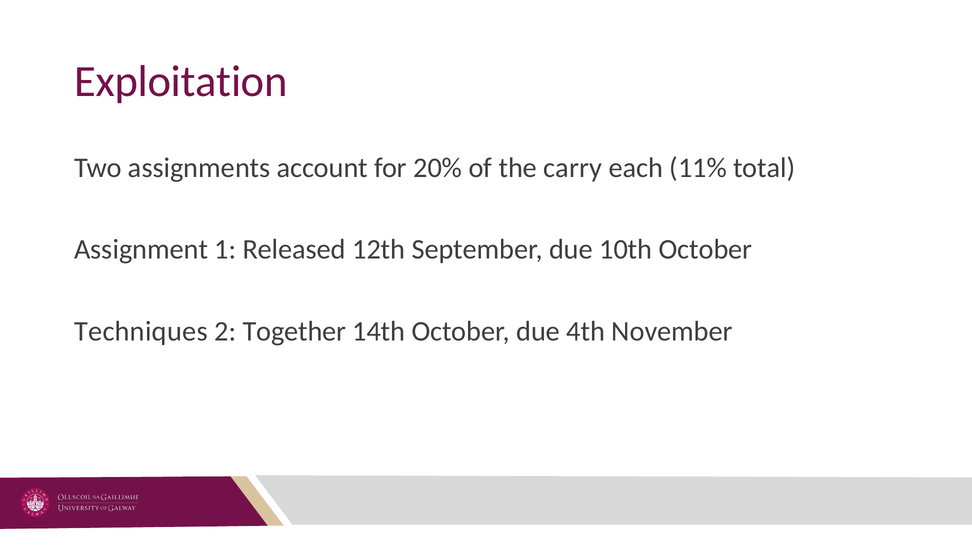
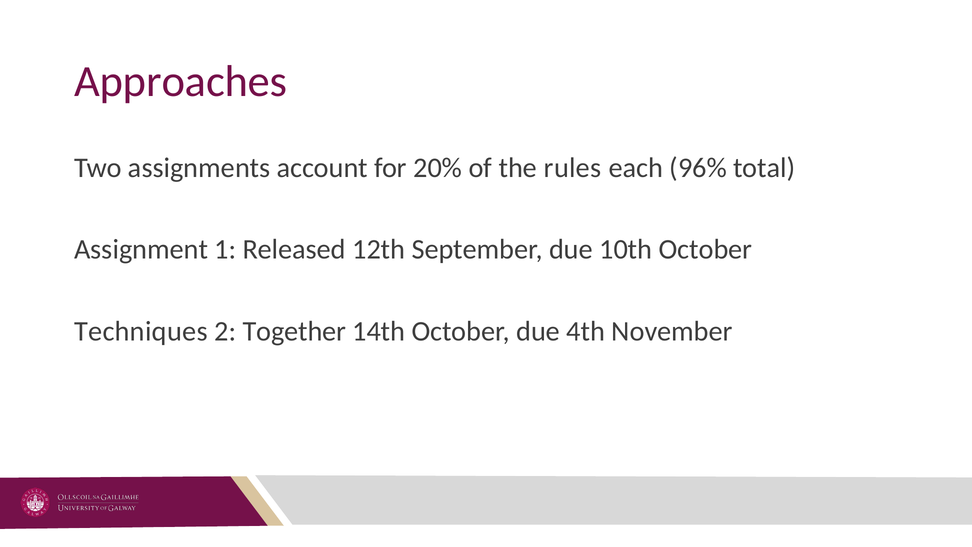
Exploitation: Exploitation -> Approaches
carry: carry -> rules
11%: 11% -> 96%
